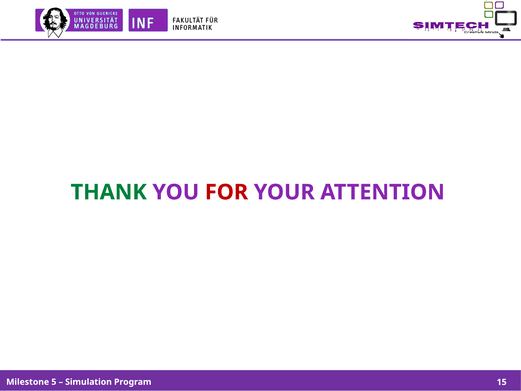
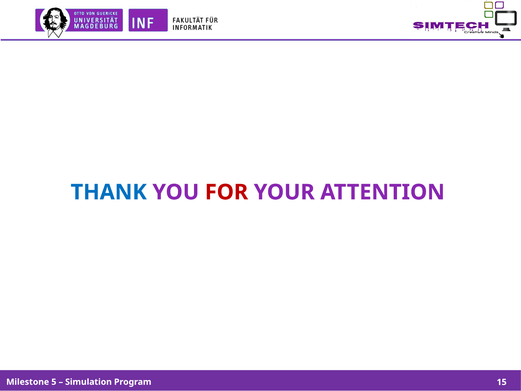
THANK colour: green -> blue
